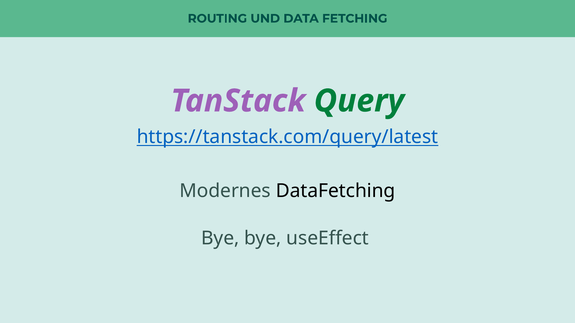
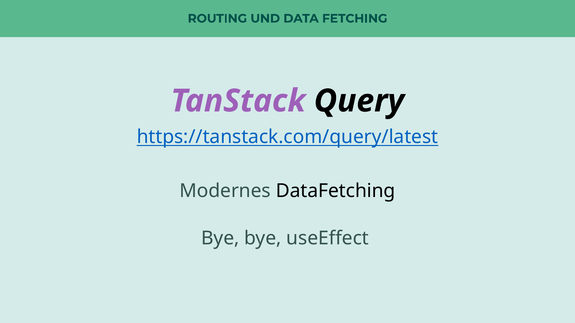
Query colour: green -> black
